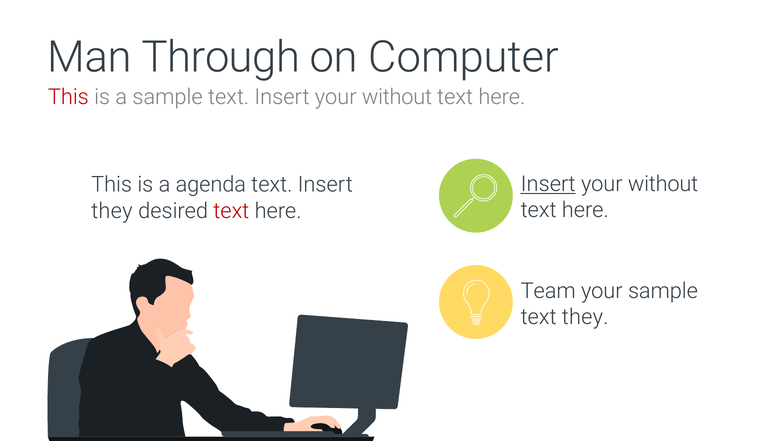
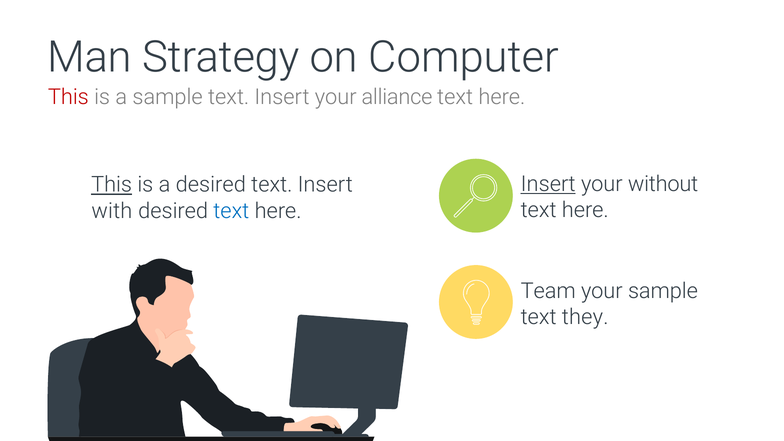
Through: Through -> Strategy
text Insert your without: without -> alliance
This at (112, 185) underline: none -> present
a agenda: agenda -> desired
they at (112, 211): they -> with
text at (231, 211) colour: red -> blue
